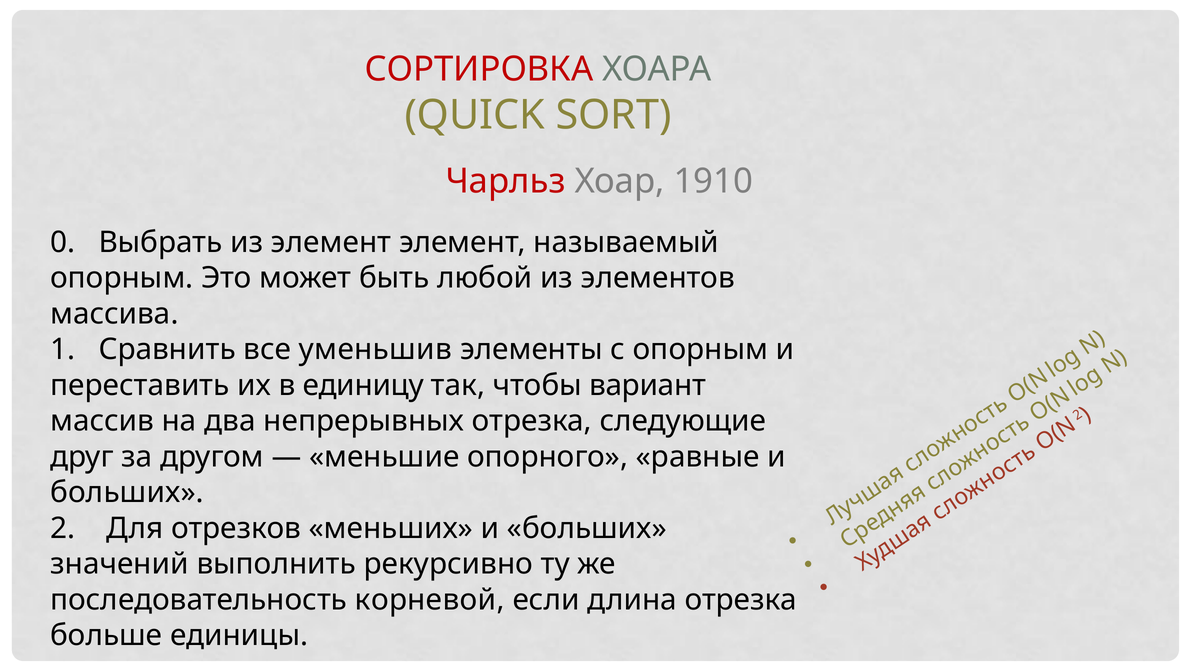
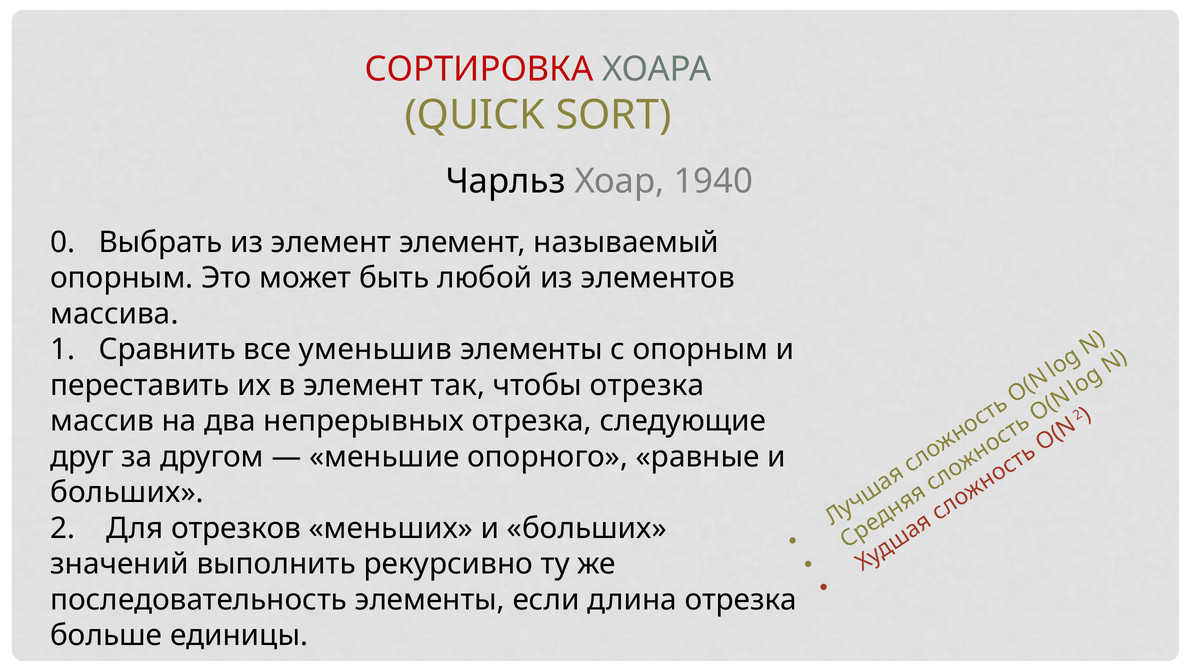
Чарльз colour: red -> black
1910: 1910 -> 1940
в единицу: единицу -> элемент
чтобы вариант: вариант -> отрезка
последовательность корневой: корневой -> элементы
